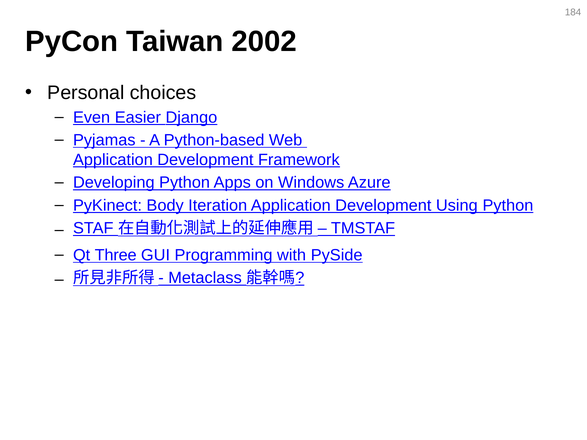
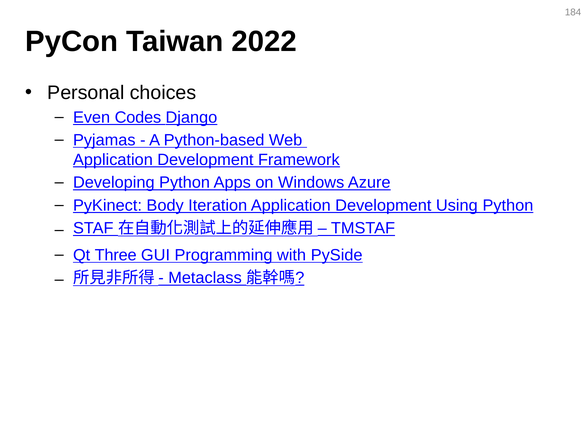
2002: 2002 -> 2022
Easier: Easier -> Codes
